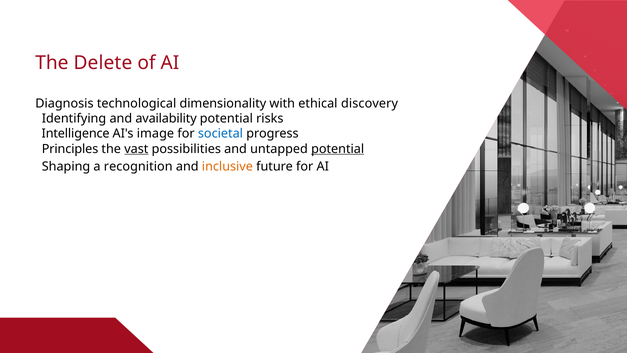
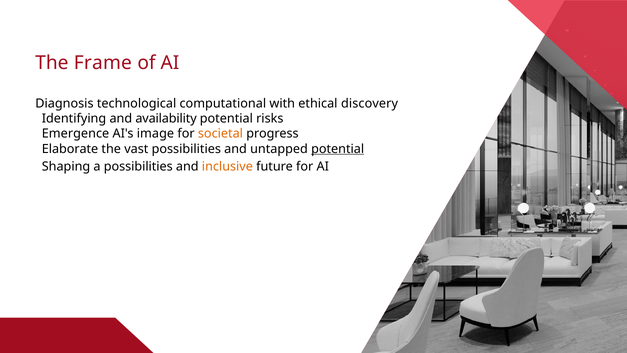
Delete: Delete -> Frame
dimensionality: dimensionality -> computational
Intelligence: Intelligence -> Emergence
societal colour: blue -> orange
Principles: Principles -> Elaborate
vast underline: present -> none
a recognition: recognition -> possibilities
